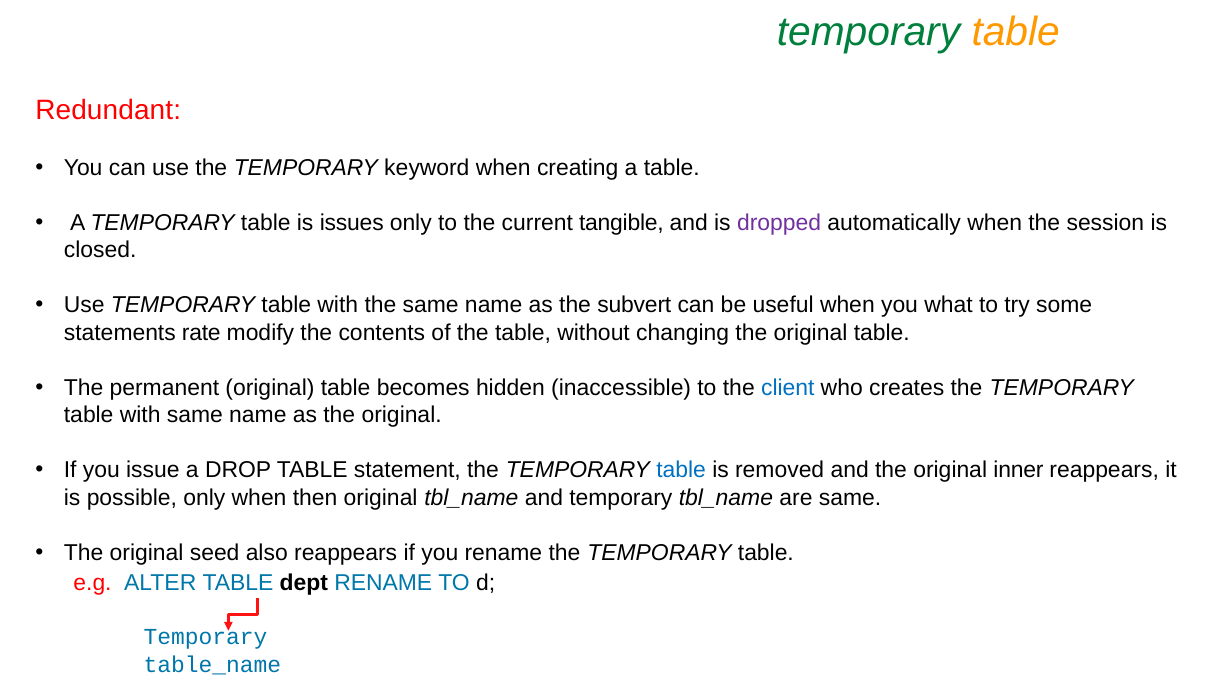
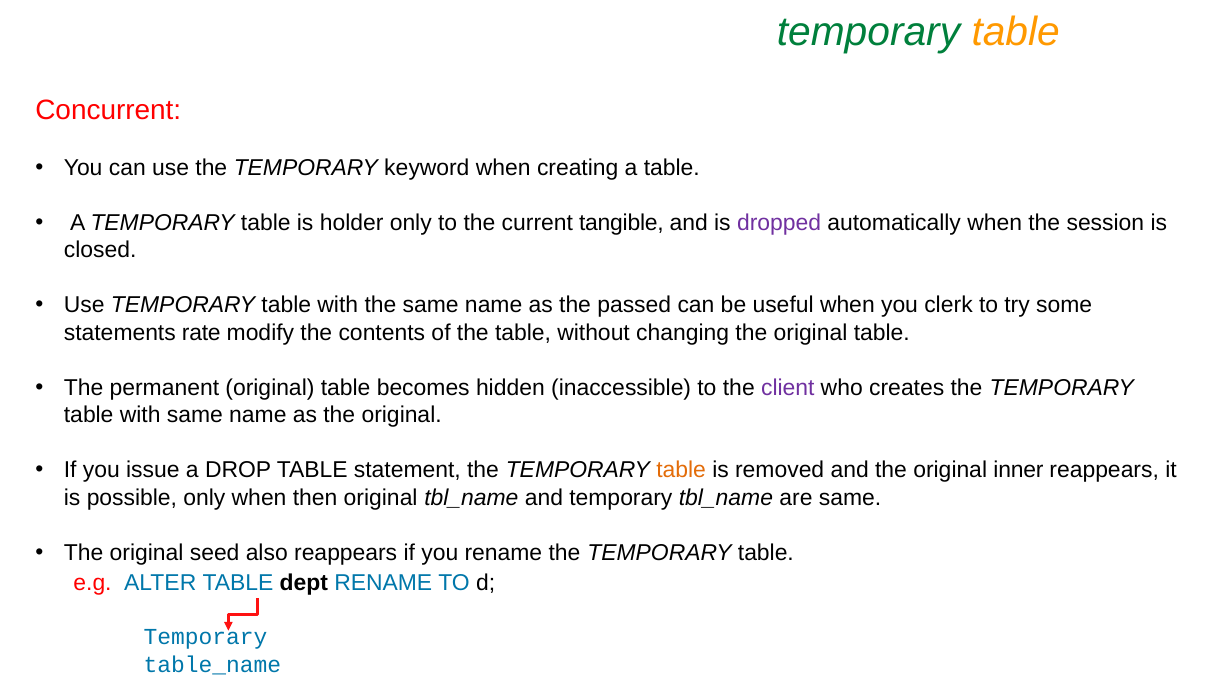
Redundant: Redundant -> Concurrent
issues: issues -> holder
subvert: subvert -> passed
what: what -> clerk
client colour: blue -> purple
table at (681, 471) colour: blue -> orange
